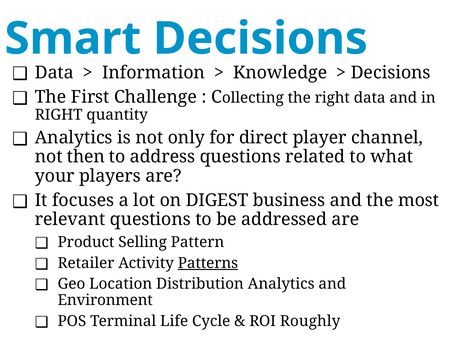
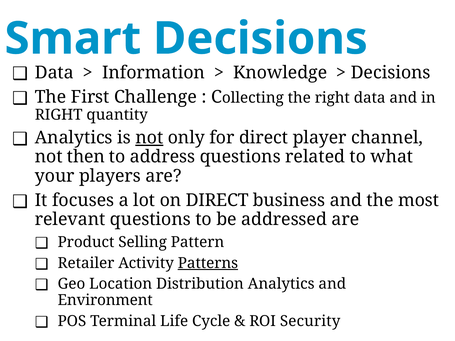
not at (149, 138) underline: none -> present
on DIGEST: DIGEST -> DIRECT
Roughly: Roughly -> Security
